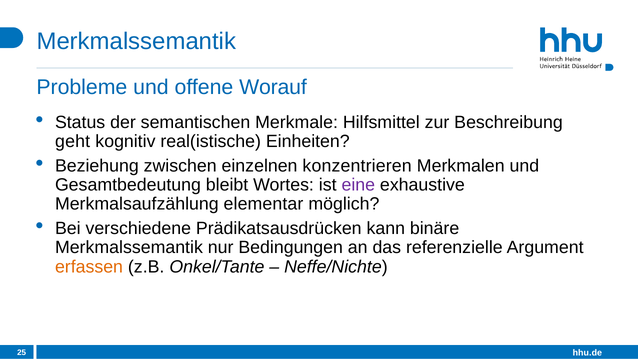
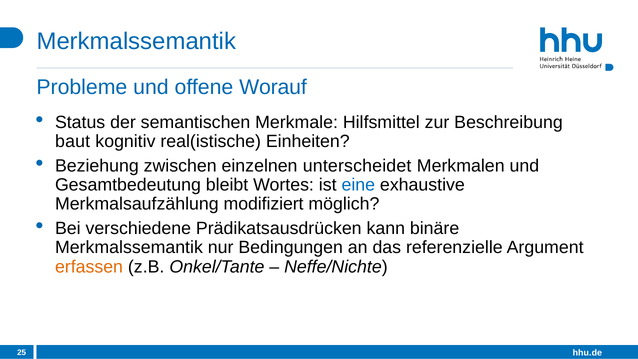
geht: geht -> baut
konzentrieren: konzentrieren -> unterscheidet
eine colour: purple -> blue
elementar: elementar -> modifiziert
